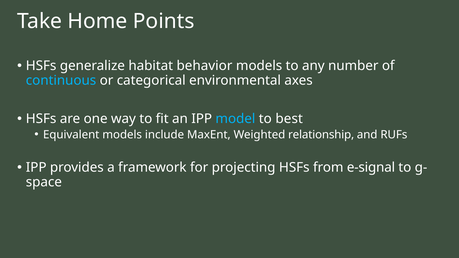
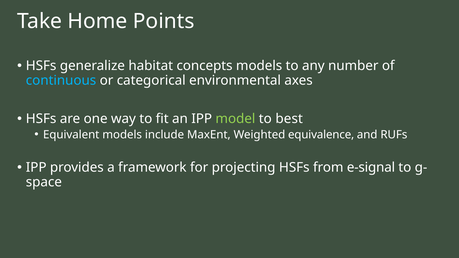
behavior: behavior -> concepts
model colour: light blue -> light green
relationship: relationship -> equivalence
